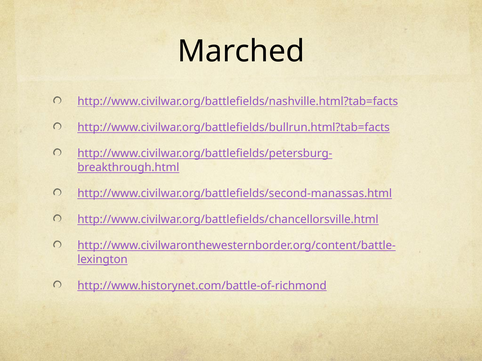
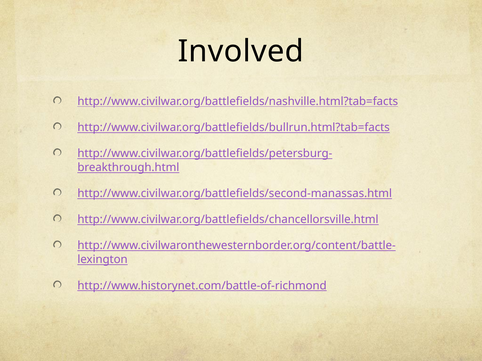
Marched: Marched -> Involved
